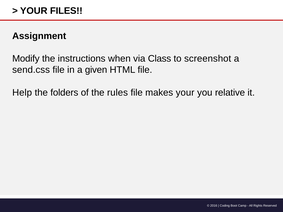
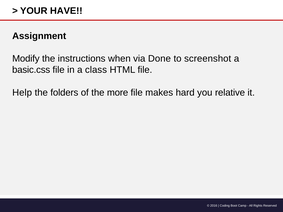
FILES: FILES -> HAVE
Class: Class -> Done
send.css: send.css -> basic.css
given: given -> class
rules: rules -> more
makes your: your -> hard
